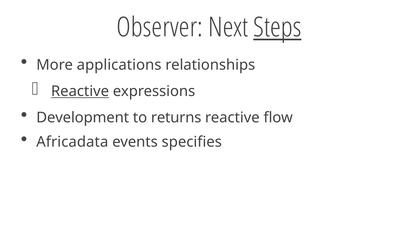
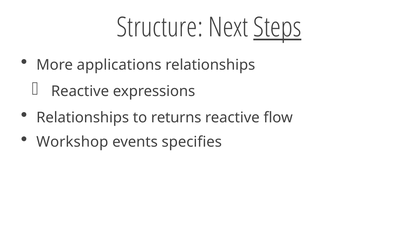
Observer: Observer -> Structure
Reactive at (80, 91) underline: present -> none
Development at (83, 118): Development -> Relationships
Africadata: Africadata -> Workshop
